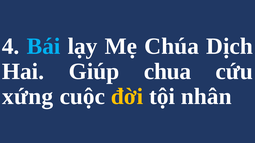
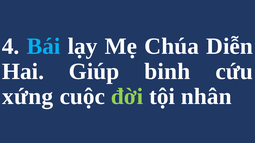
Dịch: Dịch -> Diễn
chua: chua -> binh
đời colour: yellow -> light green
